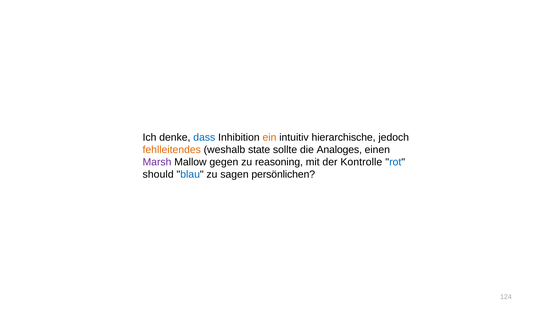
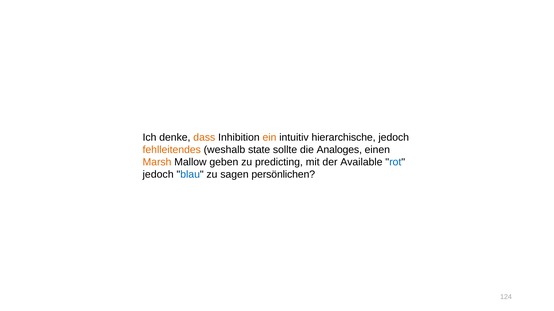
dass colour: blue -> orange
Marsh colour: purple -> orange
gegen: gegen -> geben
reasoning: reasoning -> predicting
Kontrolle: Kontrolle -> Available
should at (158, 175): should -> jedoch
